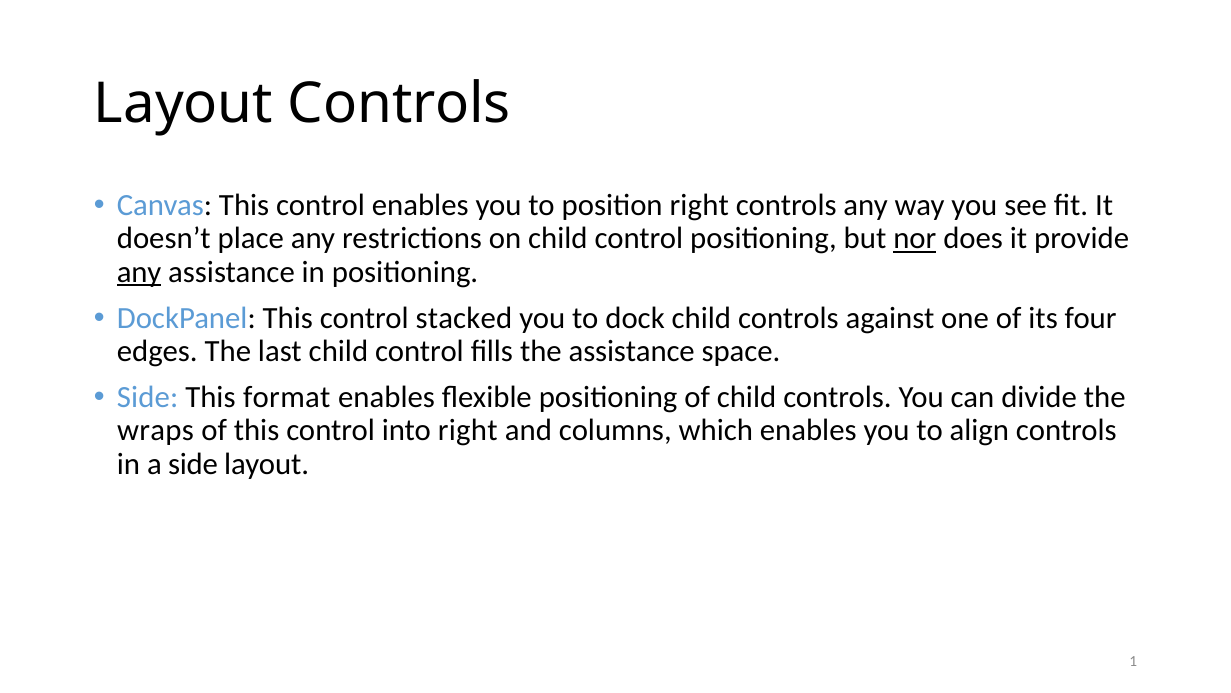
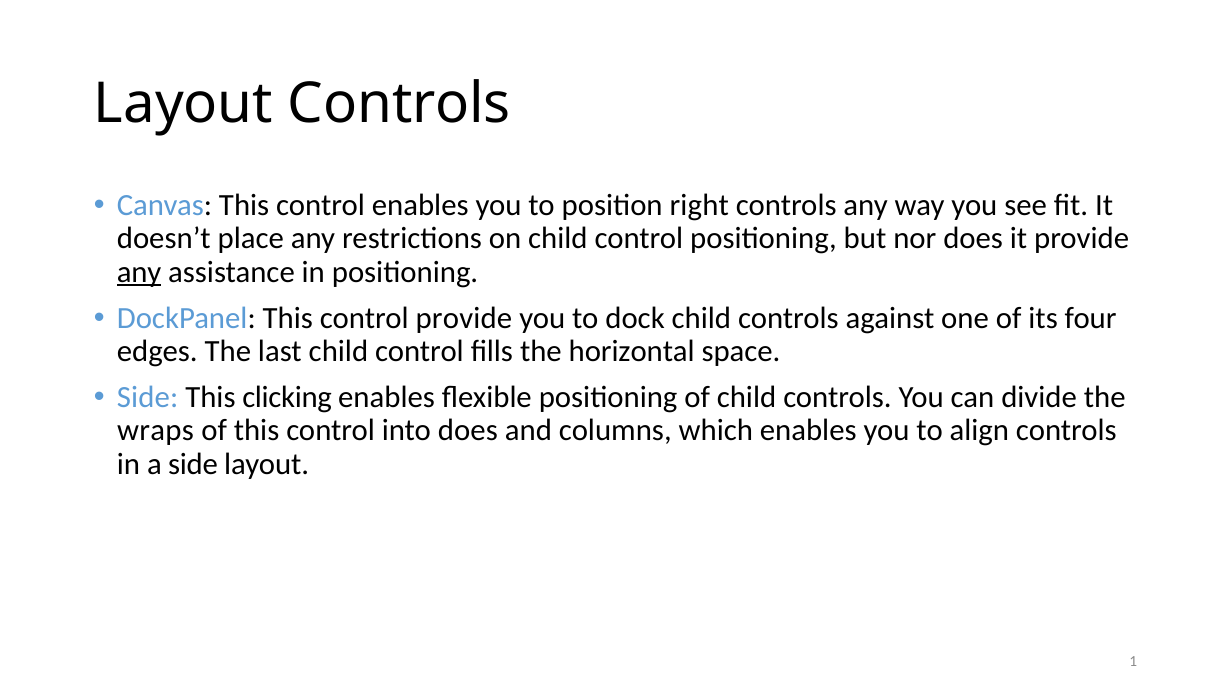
nor underline: present -> none
control stacked: stacked -> provide
the assistance: assistance -> horizontal
format: format -> clicking
into right: right -> does
